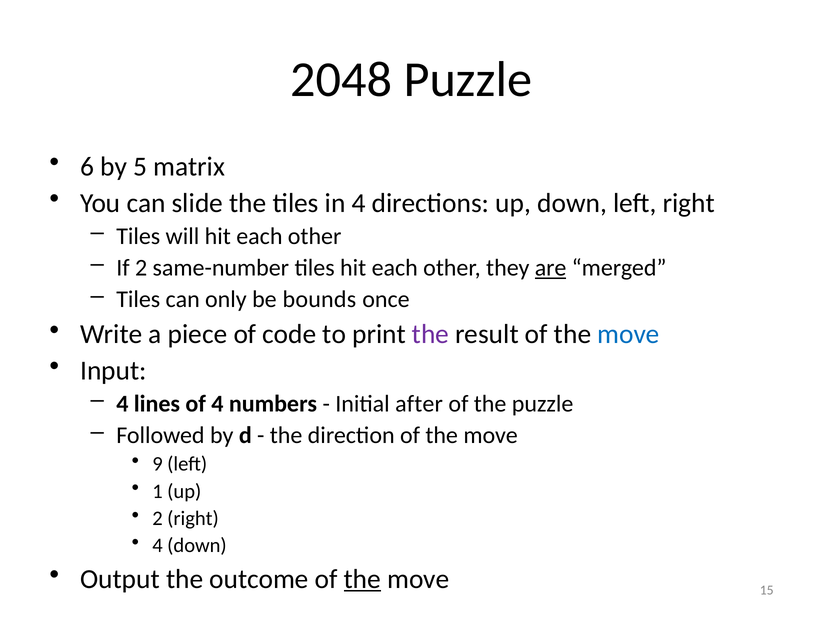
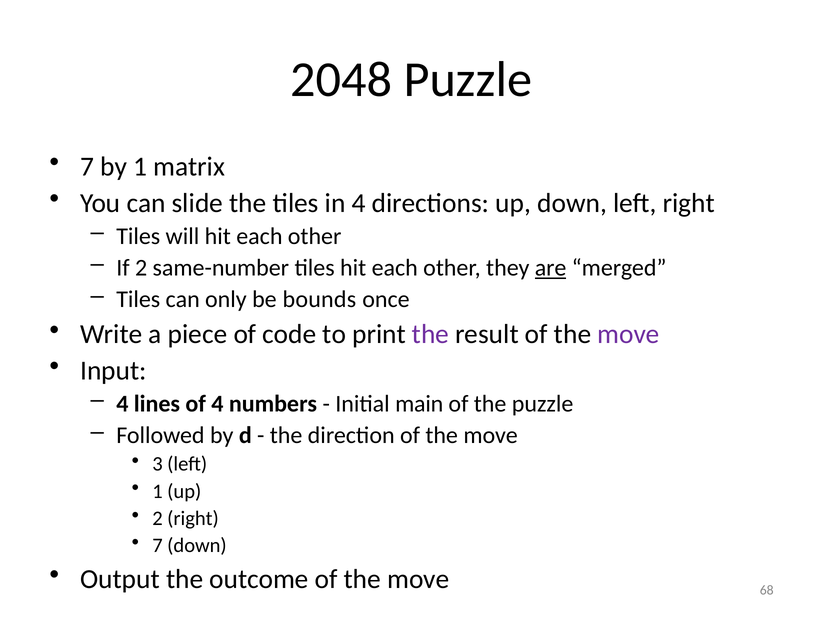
6 at (87, 167): 6 -> 7
by 5: 5 -> 1
move at (628, 334) colour: blue -> purple
after: after -> main
9: 9 -> 3
4 at (157, 545): 4 -> 7
the at (362, 578) underline: present -> none
15: 15 -> 68
